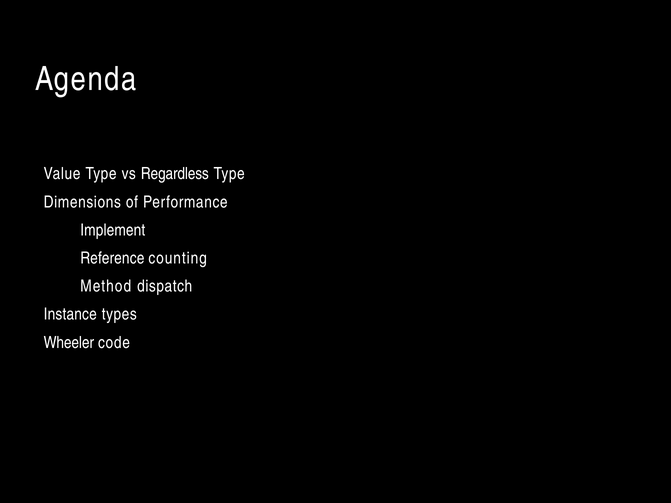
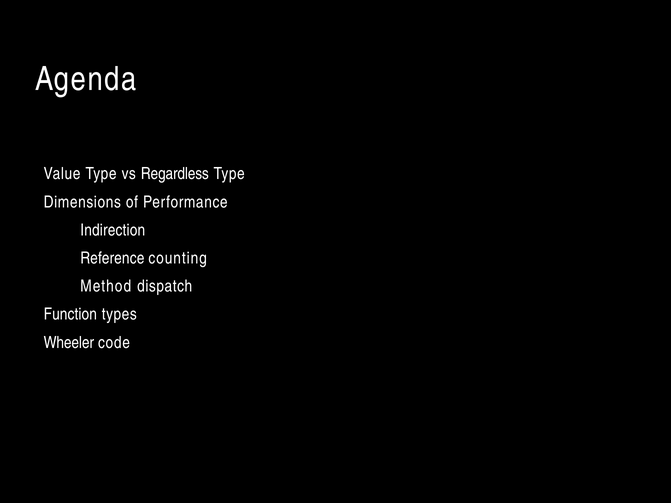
Implement: Implement -> Indirection
Instance: Instance -> Function
